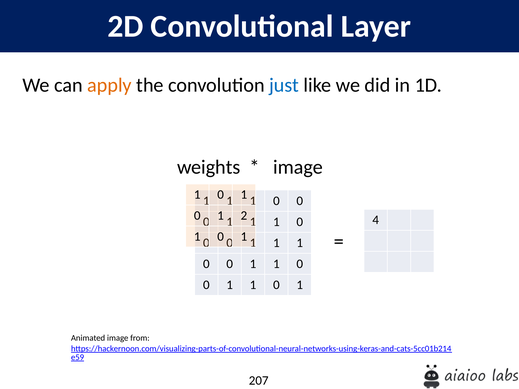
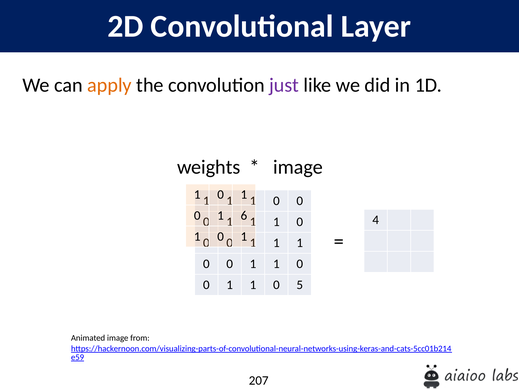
just colour: blue -> purple
2: 2 -> 6
1 1 0 1: 1 -> 5
